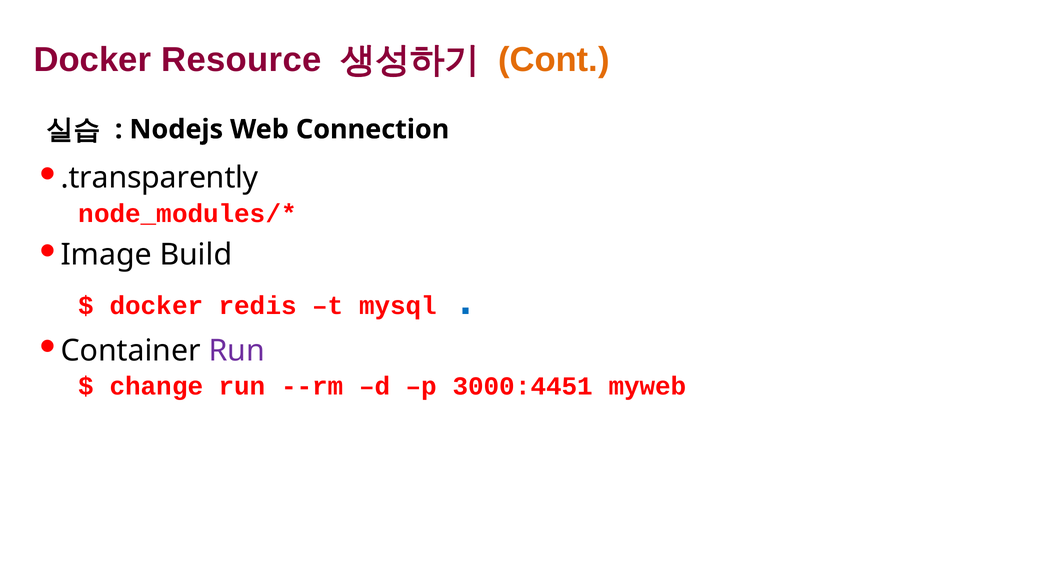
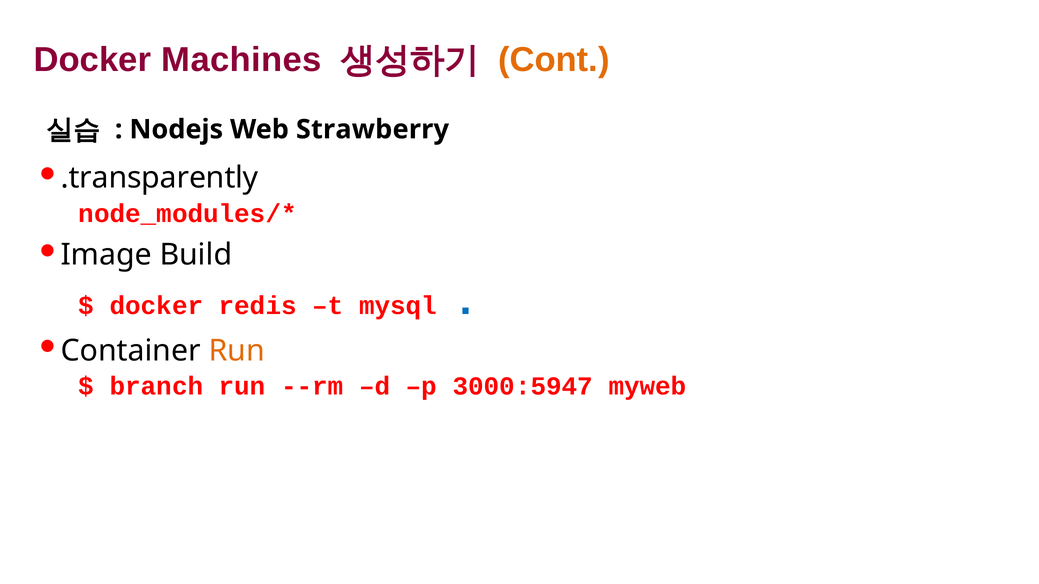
Resource: Resource -> Machines
Connection: Connection -> Strawberry
Run at (237, 351) colour: purple -> orange
change: change -> branch
3000:4451: 3000:4451 -> 3000:5947
